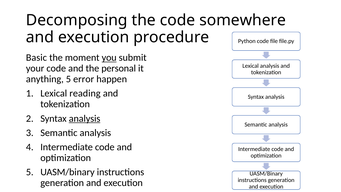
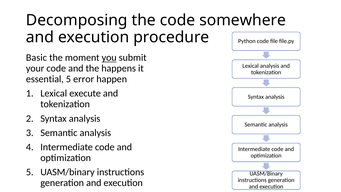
personal: personal -> happens
anything: anything -> essential
reading: reading -> execute
analysis at (85, 118) underline: present -> none
